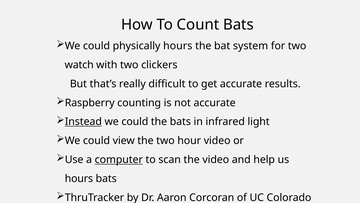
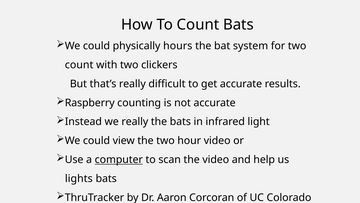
watch at (79, 65): watch -> count
Instead underline: present -> none
could at (135, 121): could -> really
hours at (79, 178): hours -> lights
